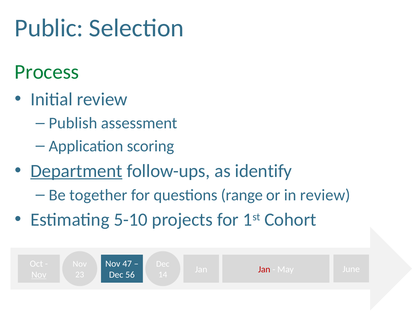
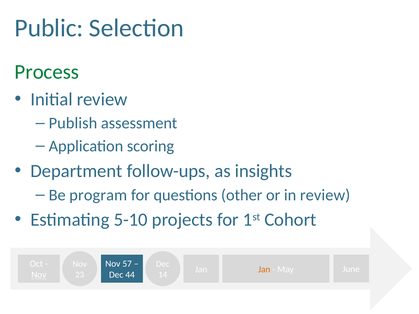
Department underline: present -> none
identify: identify -> insights
together: together -> program
range: range -> other
47: 47 -> 57
Jan at (264, 270) colour: red -> orange
56: 56 -> 44
